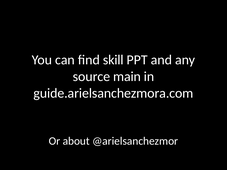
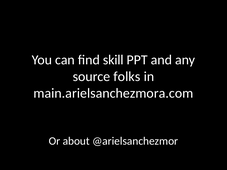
main: main -> folks
guide.arielsanchezmora.com: guide.arielsanchezmora.com -> main.arielsanchezmora.com
